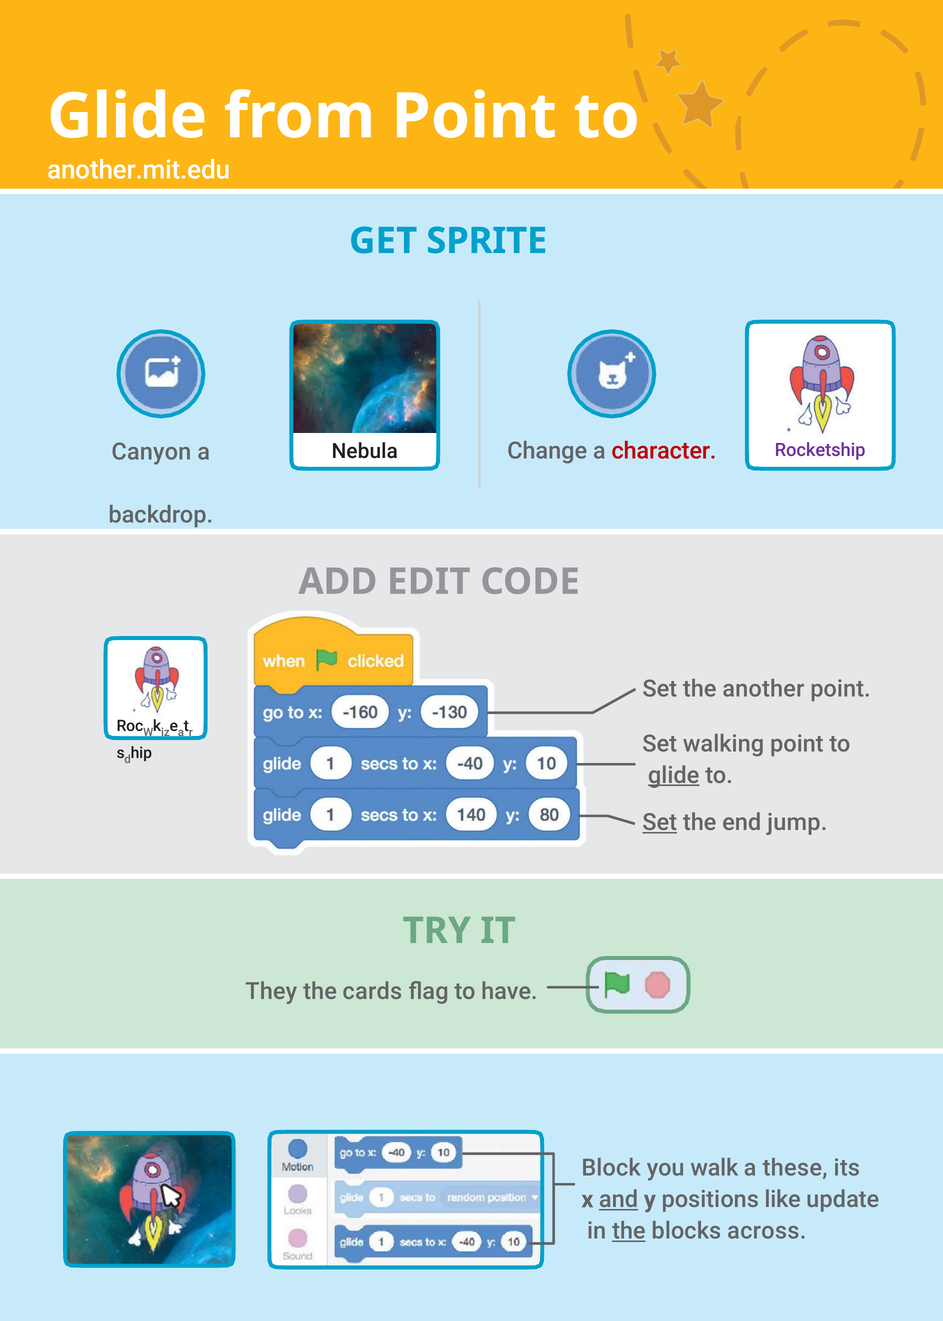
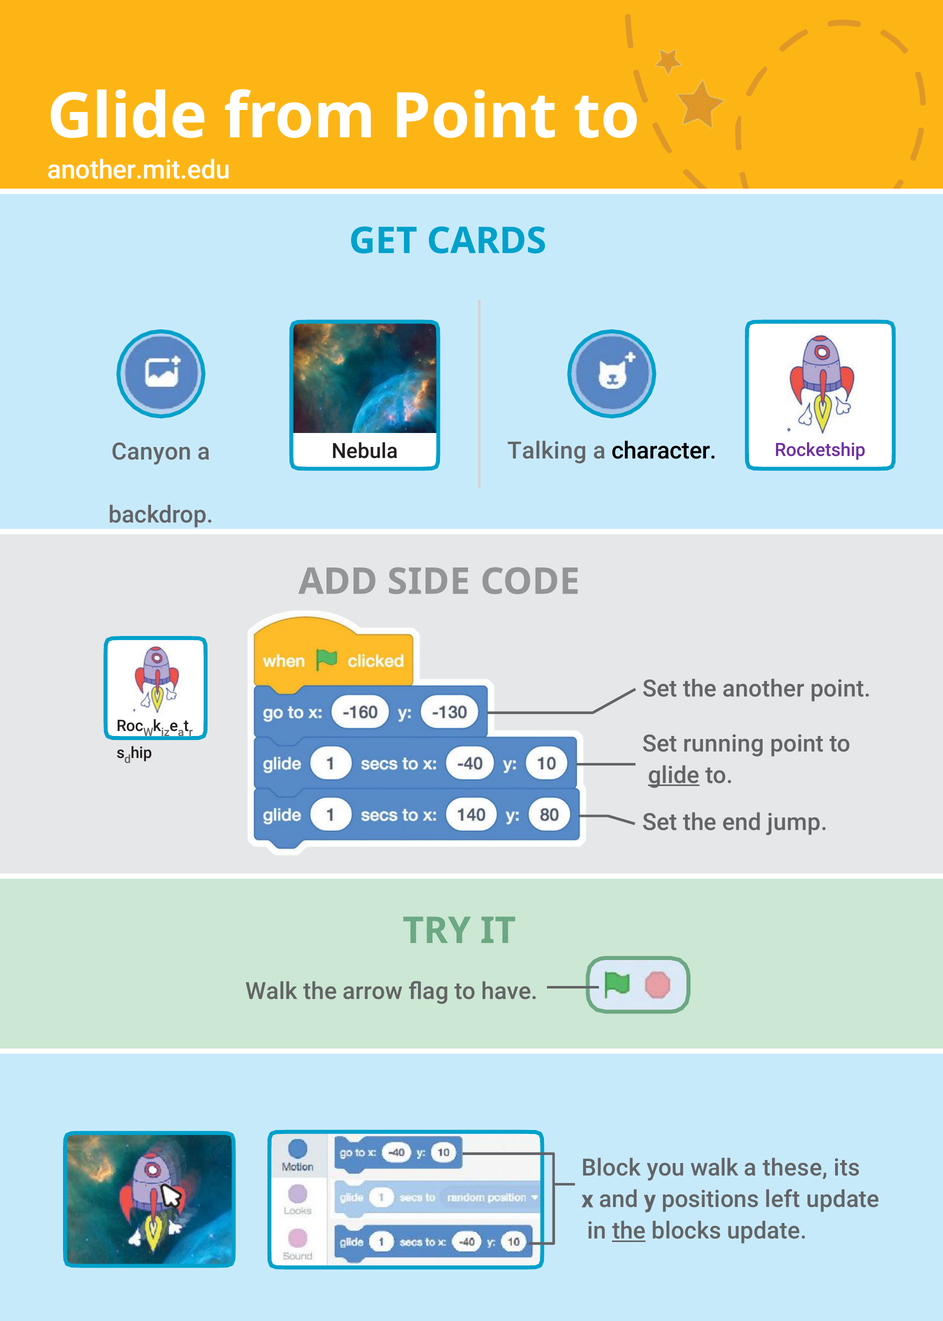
SPRITE: SPRITE -> CARDS
Change: Change -> Talking
character colour: red -> black
EDIT: EDIT -> SIDE
walking: walking -> running
Set at (660, 822) underline: present -> none
They at (271, 991): They -> Walk
cards: cards -> arrow
and underline: present -> none
like: like -> left
blocks across: across -> update
